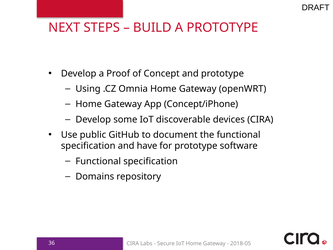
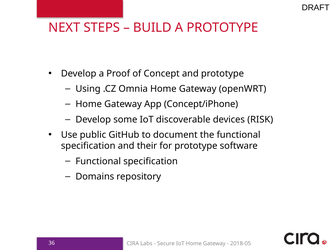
devices CIRA: CIRA -> RISK
have: have -> their
